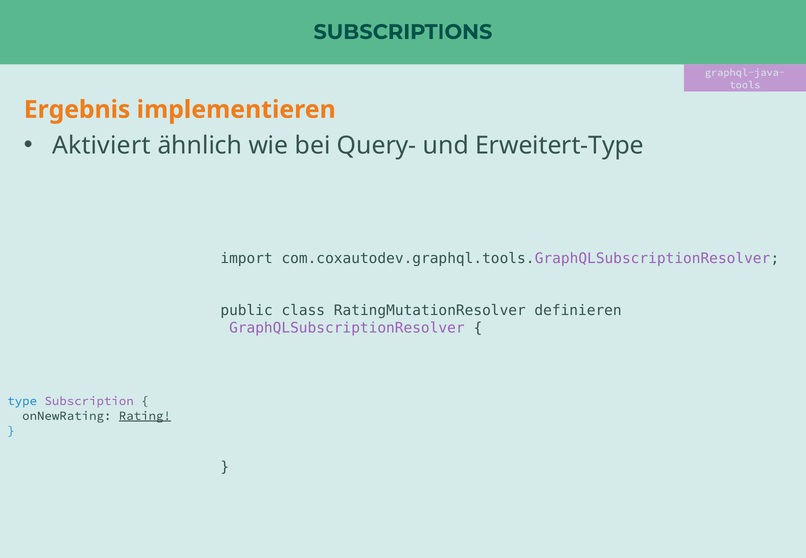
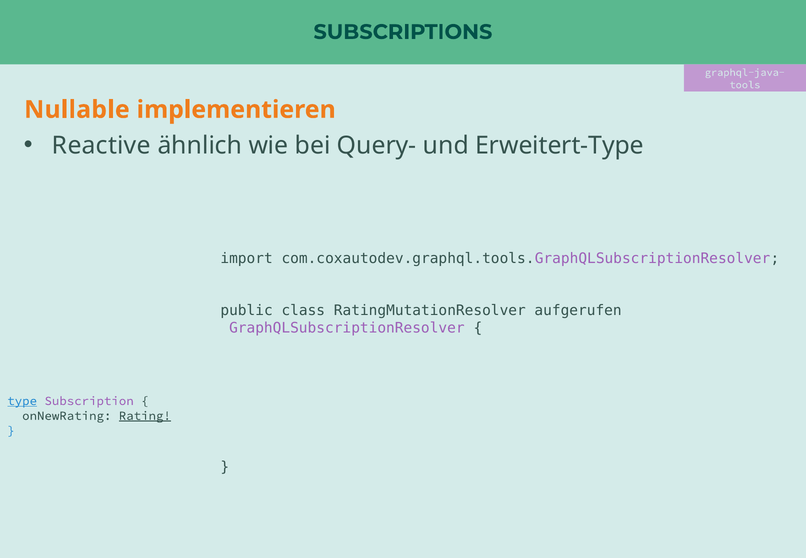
Ergebnis: Ergebnis -> Nullable
Aktiviert: Aktiviert -> Reactive
definieren: definieren -> aufgerufen
type underline: none -> present
